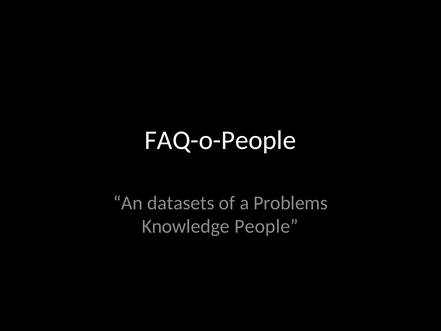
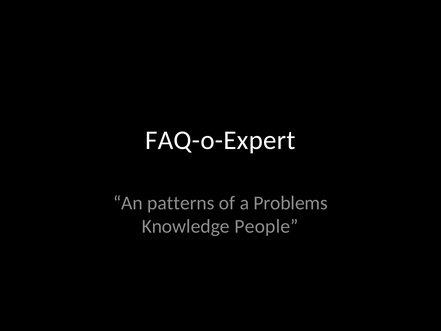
FAQ-o-People: FAQ-o-People -> FAQ-o-Expert
datasets: datasets -> patterns
